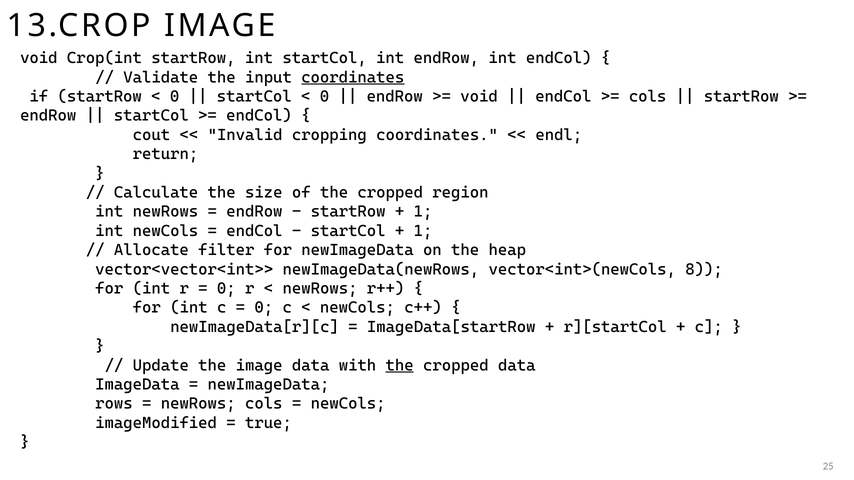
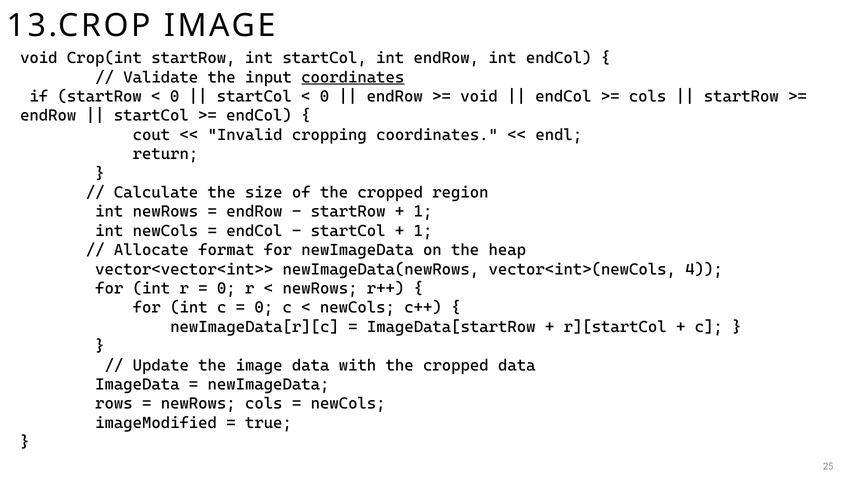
filter: filter -> format
8: 8 -> 4
the at (400, 366) underline: present -> none
